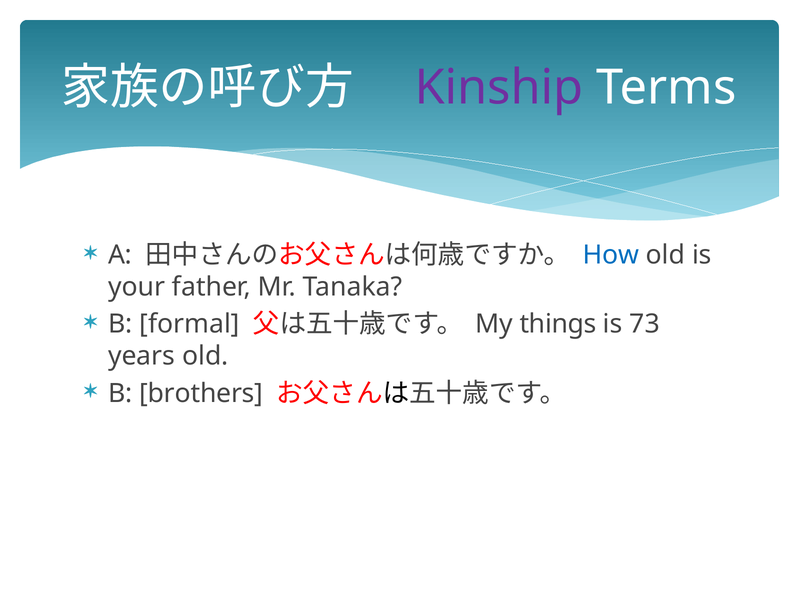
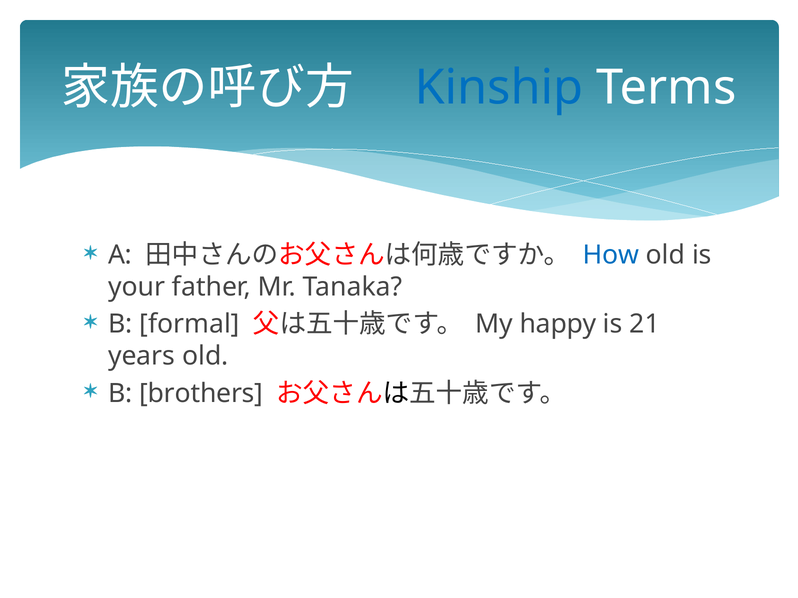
Kinship colour: purple -> blue
things: things -> happy
73: 73 -> 21
